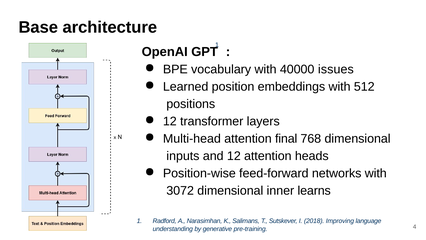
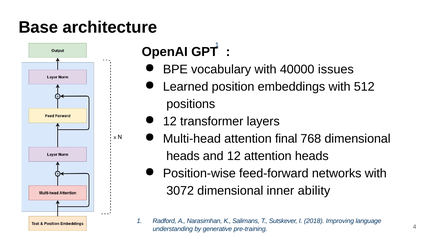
inputs at (183, 156): inputs -> heads
learns: learns -> ability
